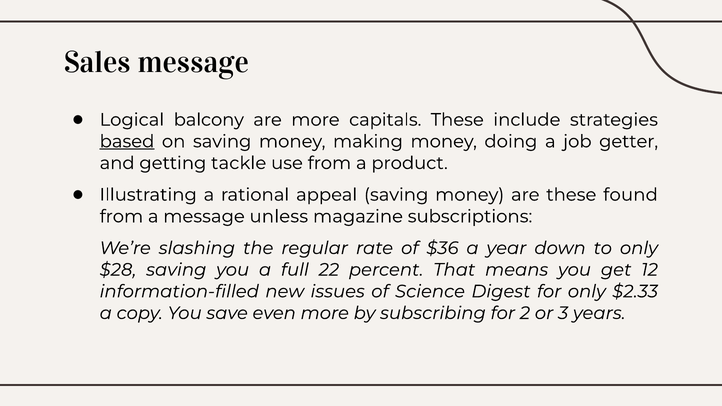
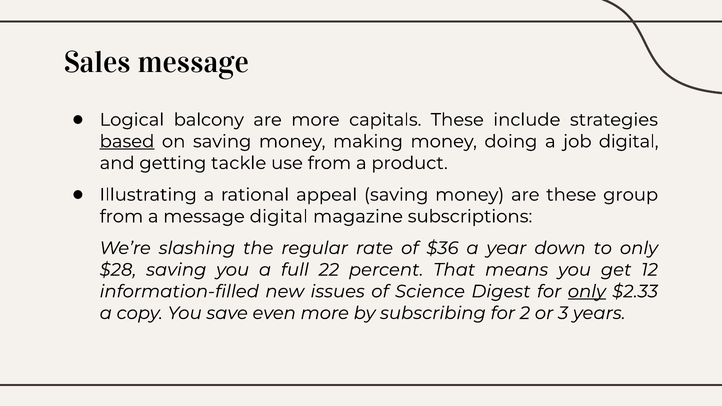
job getter: getter -> digital
found: found -> group
message unless: unless -> digital
only at (587, 292) underline: none -> present
